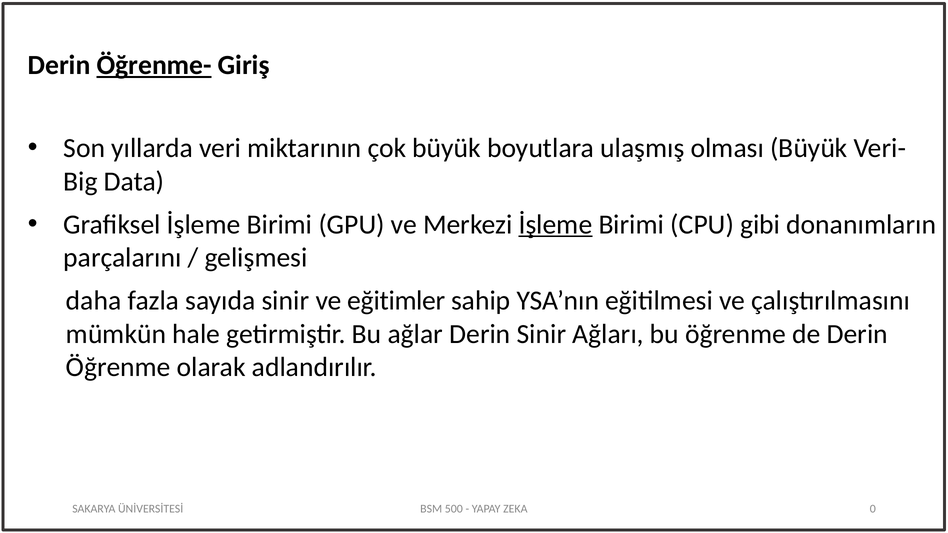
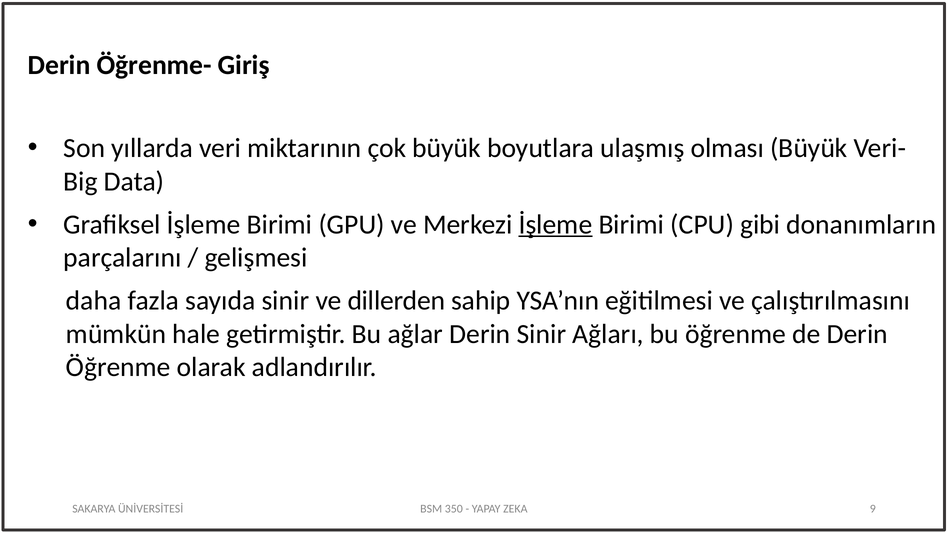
Öğrenme- underline: present -> none
eğitimler: eğitimler -> dillerden
500: 500 -> 350
0: 0 -> 9
